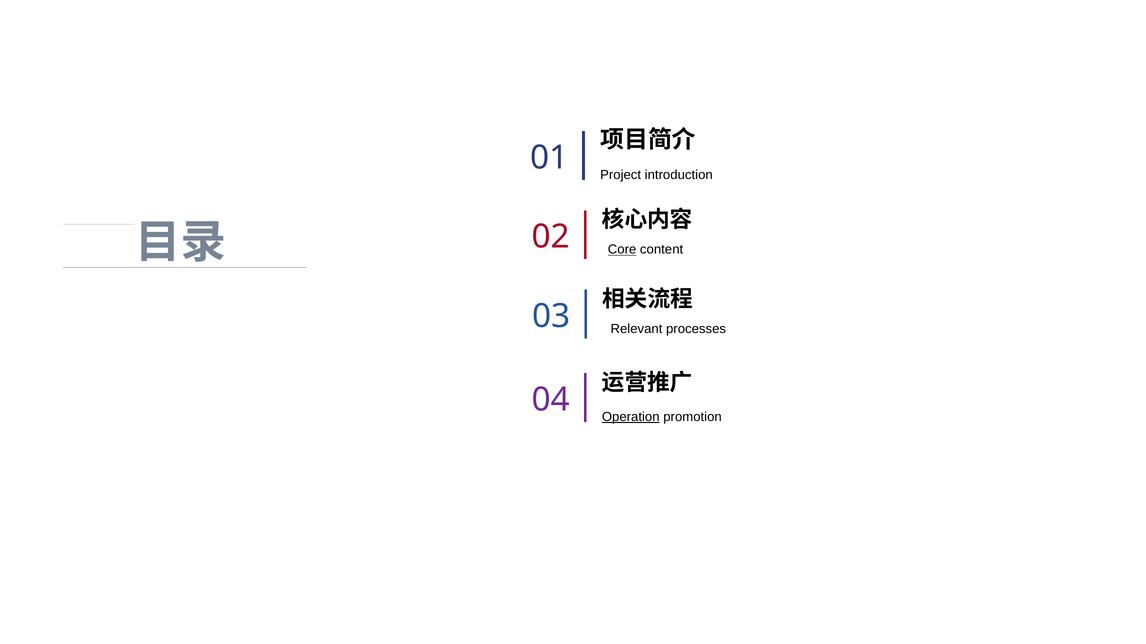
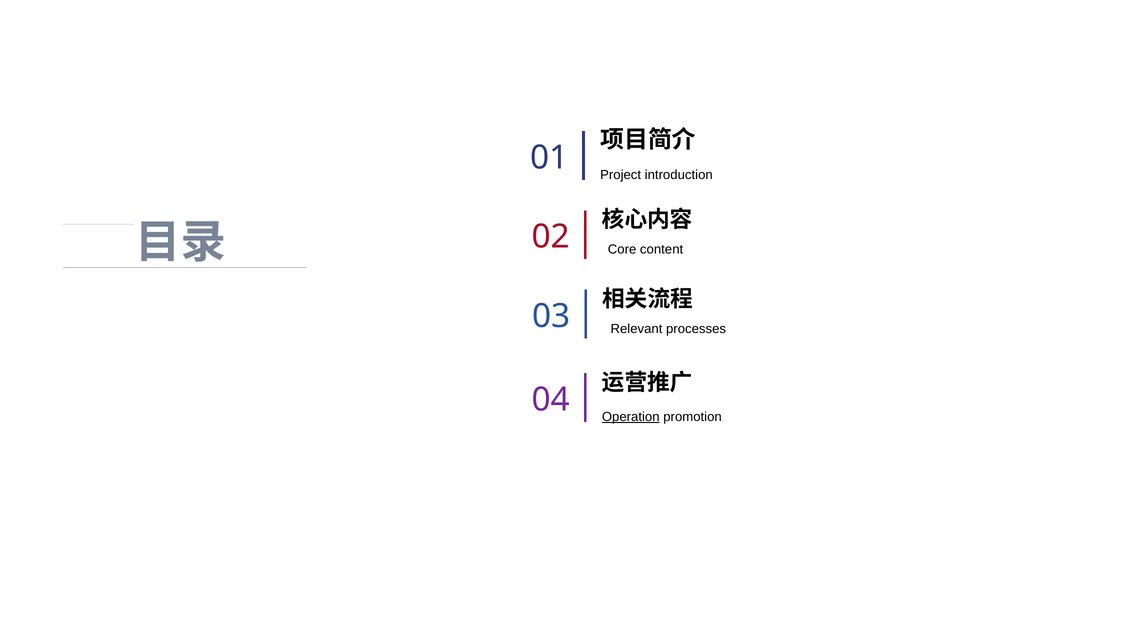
Core underline: present -> none
